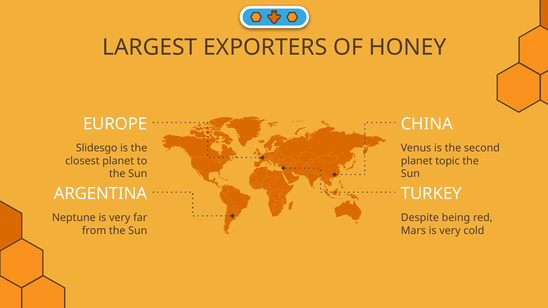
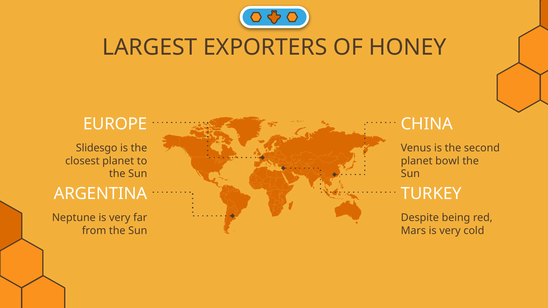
topic: topic -> bowl
